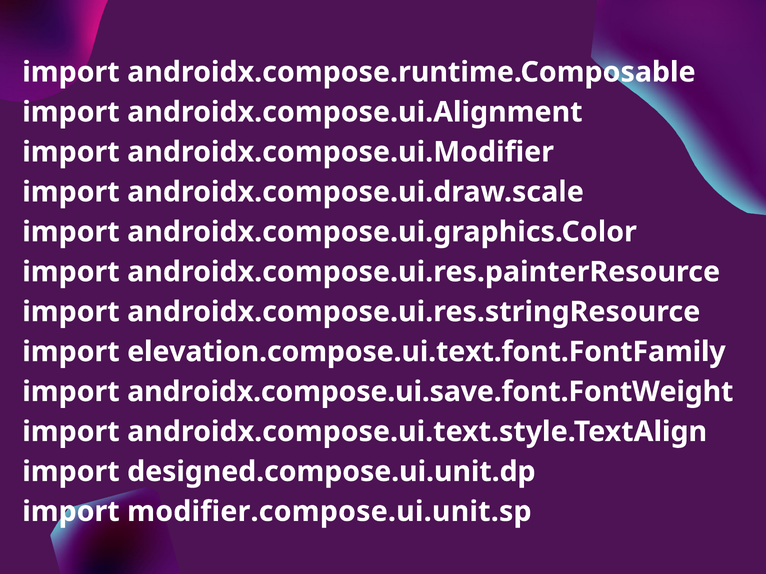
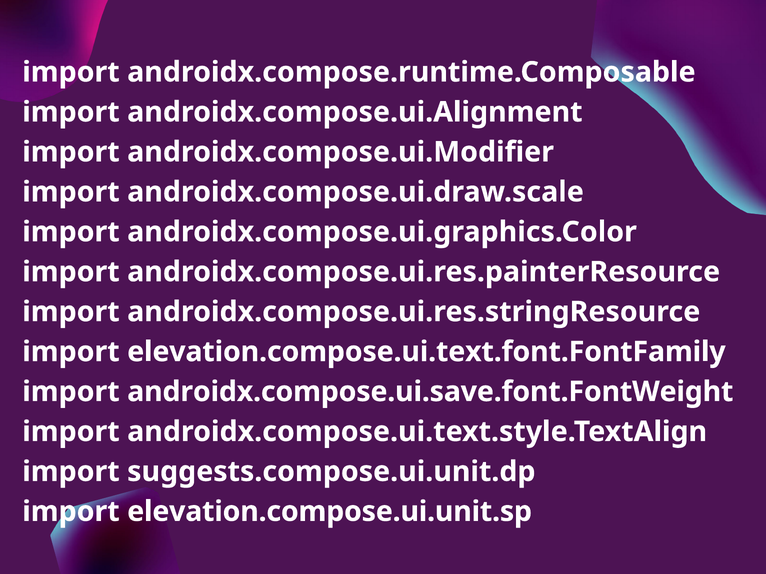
designed.compose.ui.unit.dp: designed.compose.ui.unit.dp -> suggests.compose.ui.unit.dp
modifier.compose.ui.unit.sp: modifier.compose.ui.unit.sp -> elevation.compose.ui.unit.sp
